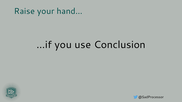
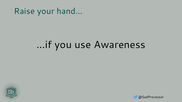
Conclusion: Conclusion -> Awareness
